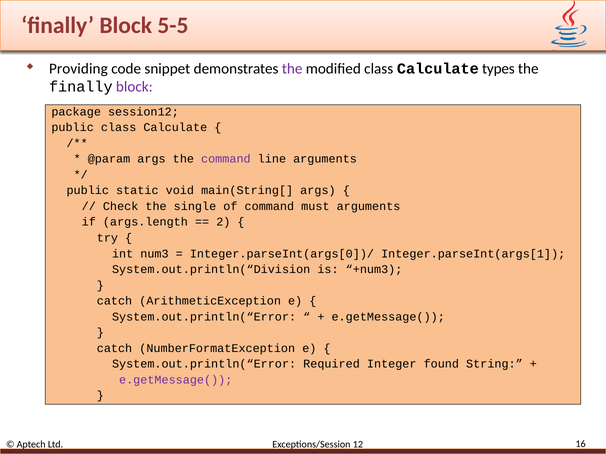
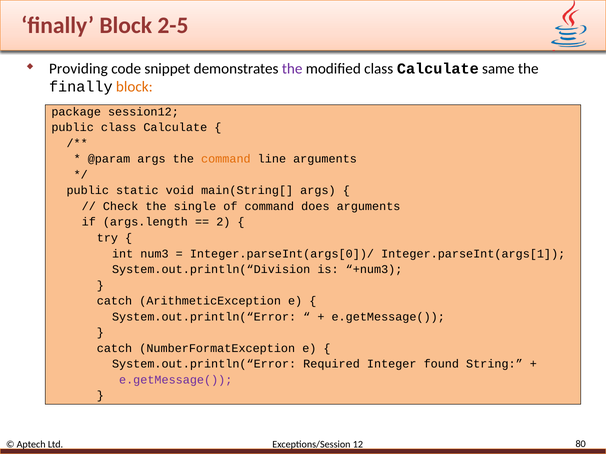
5-5: 5-5 -> 2-5
types: types -> same
block at (134, 87) colour: purple -> orange
command at (226, 159) colour: purple -> orange
must: must -> does
16: 16 -> 80
